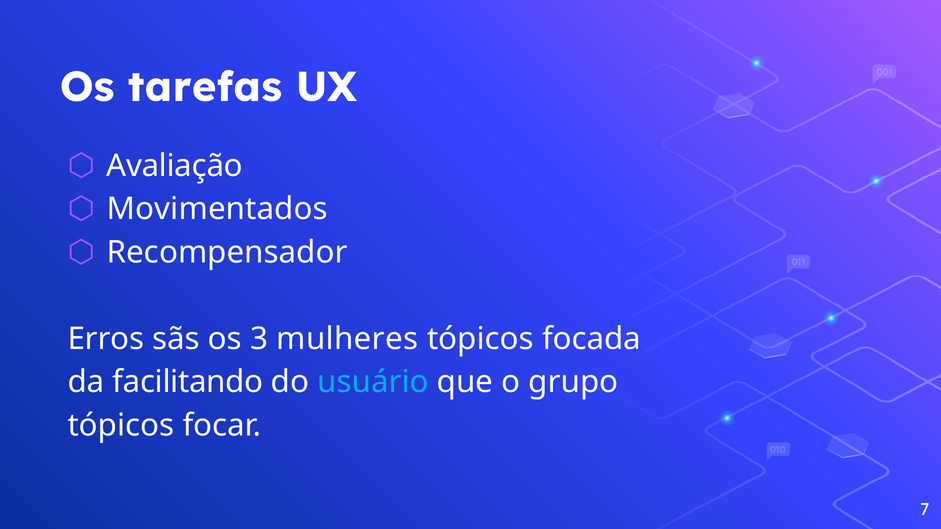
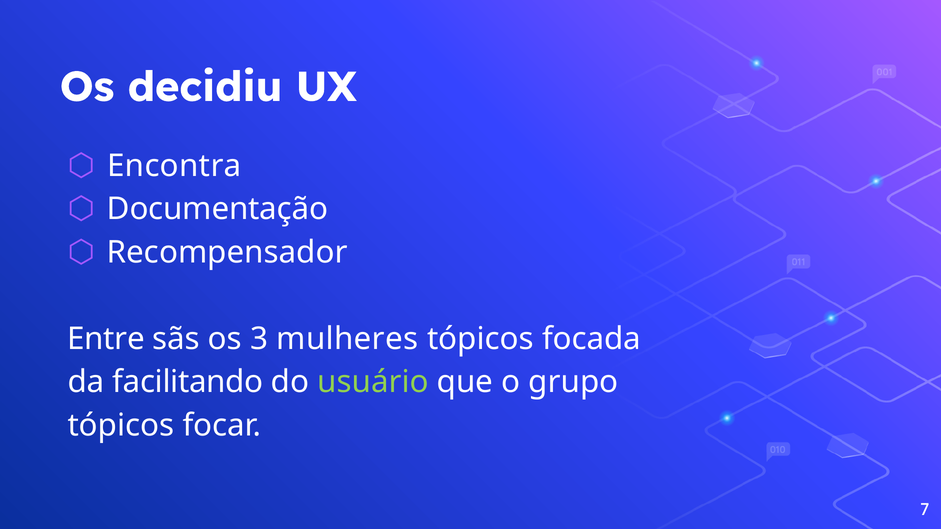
tarefas: tarefas -> decidiu
Avaliação: Avaliação -> Encontra
Movimentados: Movimentados -> Documentação
Erros: Erros -> Entre
usuário colour: light blue -> light green
